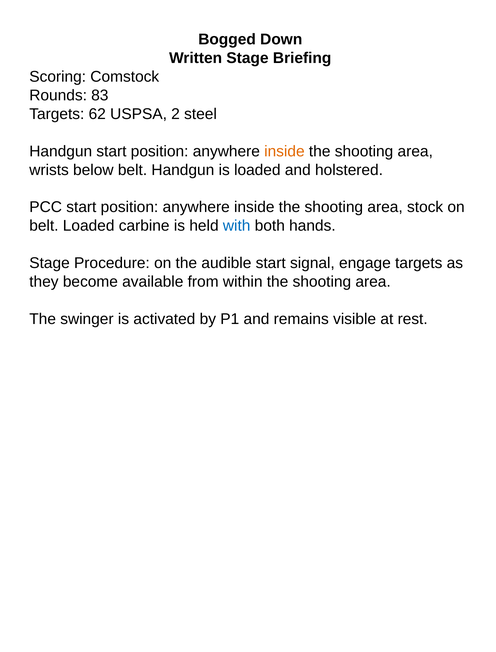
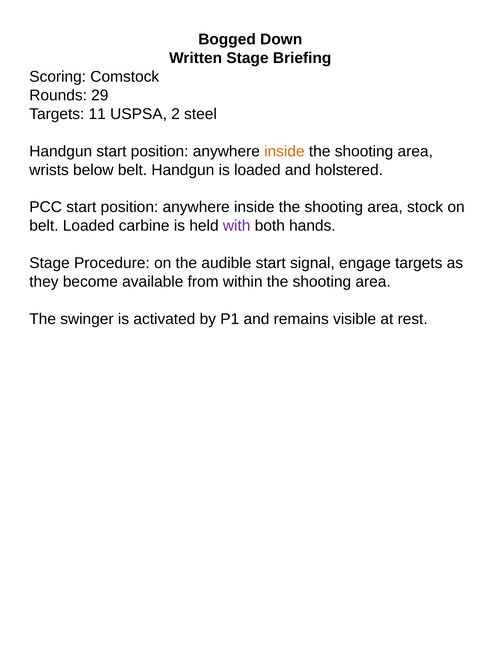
83: 83 -> 29
62: 62 -> 11
with colour: blue -> purple
